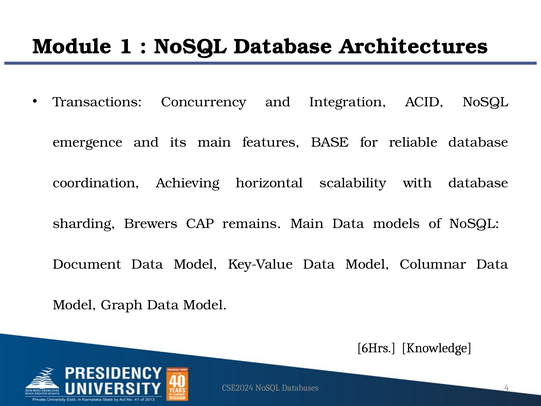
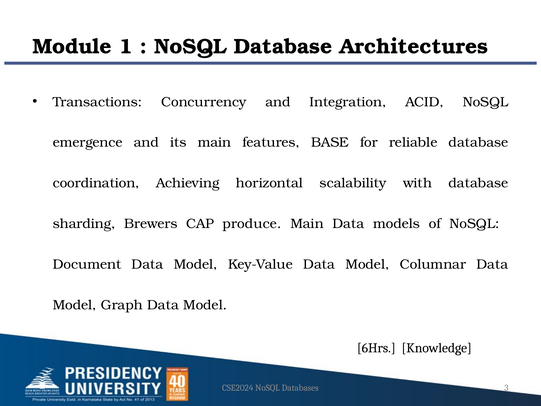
remains: remains -> produce
4: 4 -> 3
